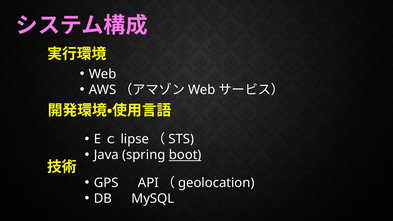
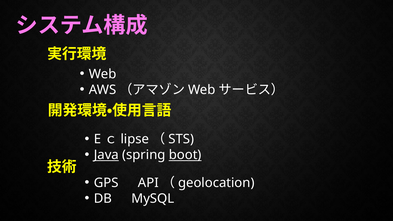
Java underline: none -> present
